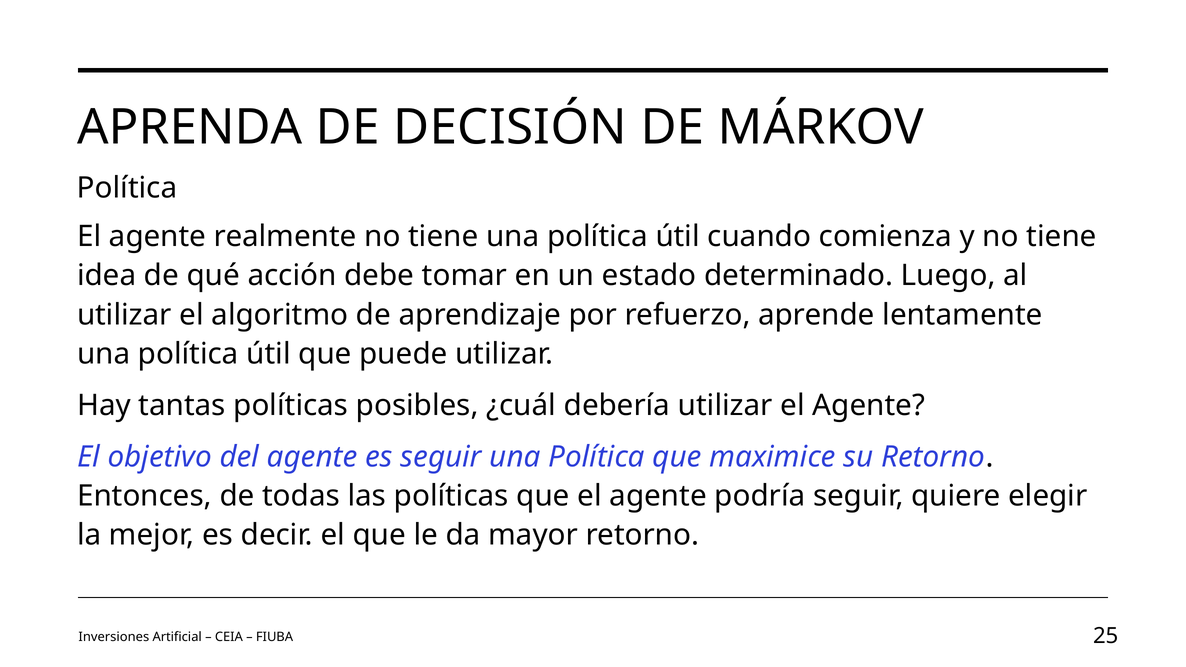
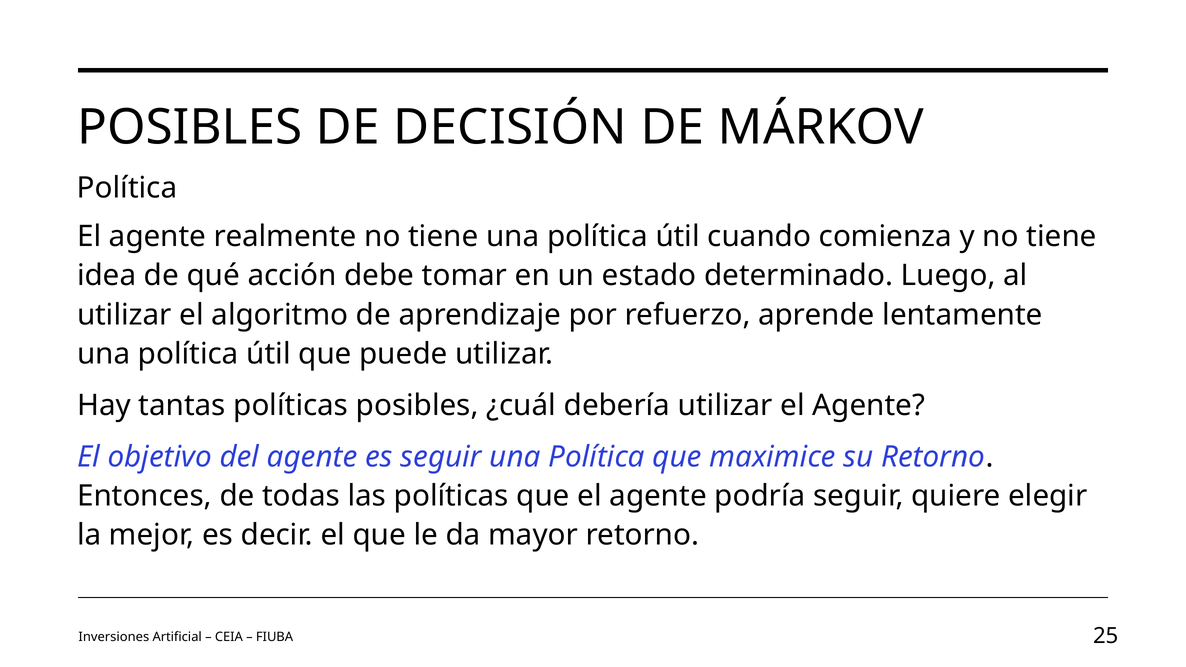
APRENDA at (190, 127): APRENDA -> POSIBLES
